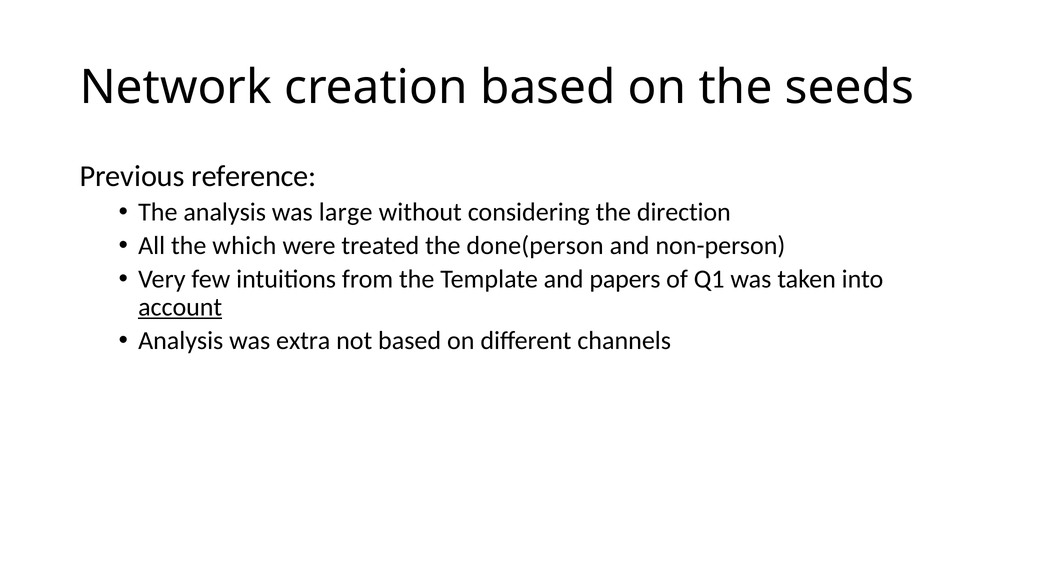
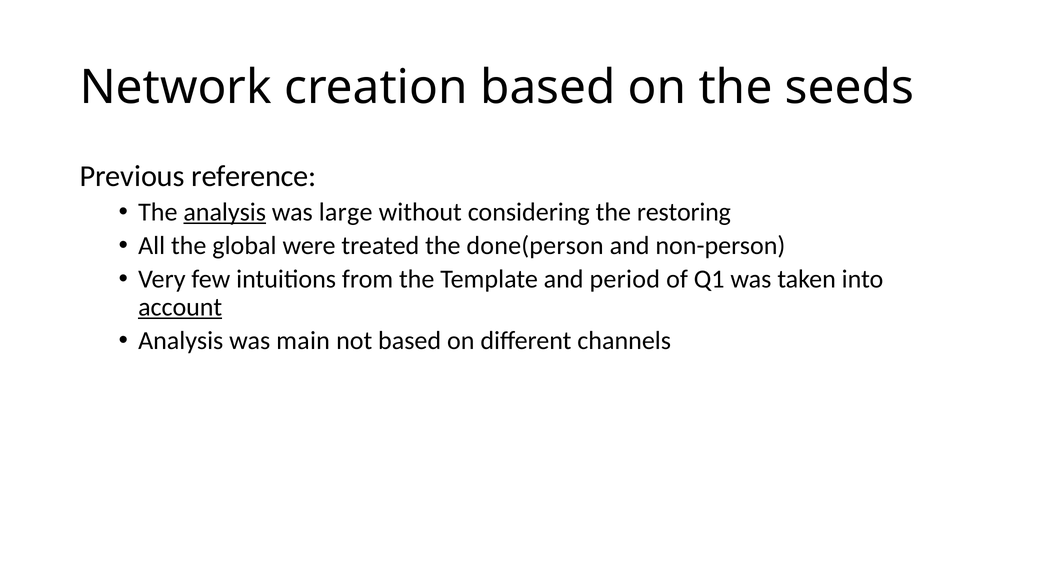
analysis at (225, 212) underline: none -> present
direction: direction -> restoring
which: which -> global
papers: papers -> period
extra: extra -> main
